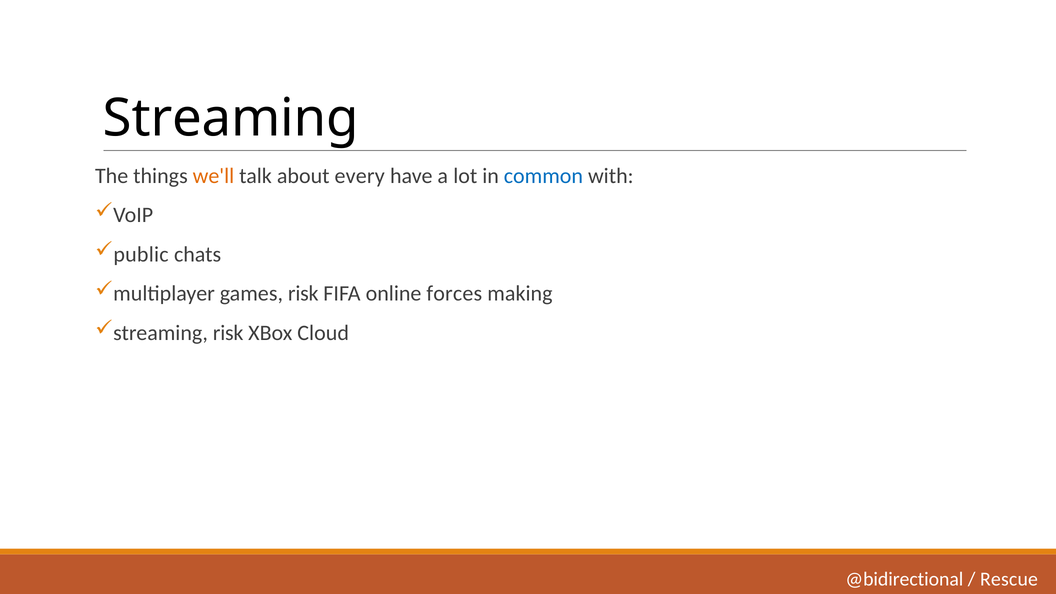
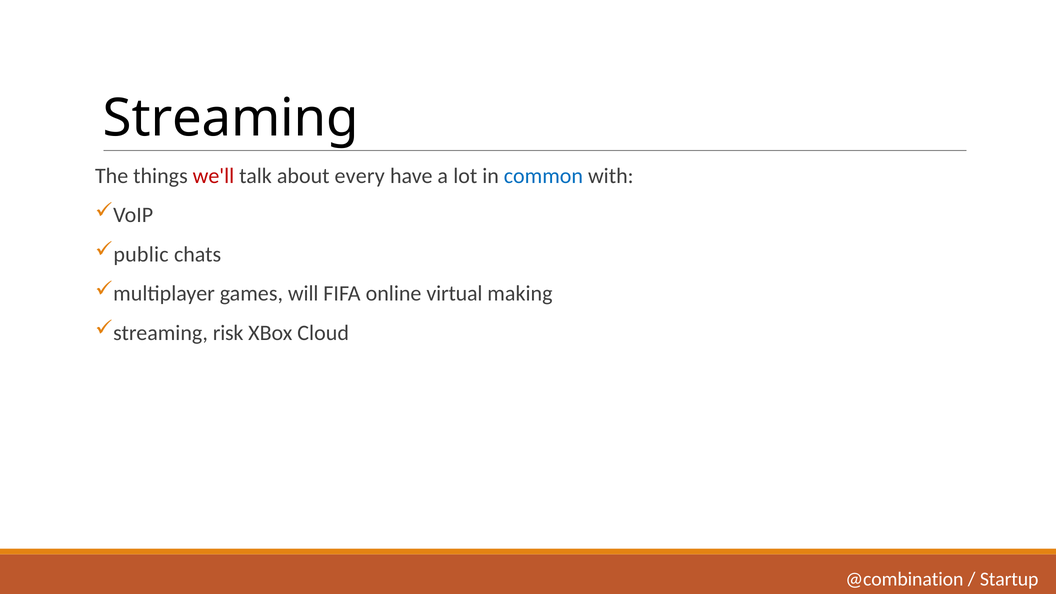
we'll colour: orange -> red
games risk: risk -> will
forces: forces -> virtual
@bidirectional: @bidirectional -> @combination
Rescue: Rescue -> Startup
